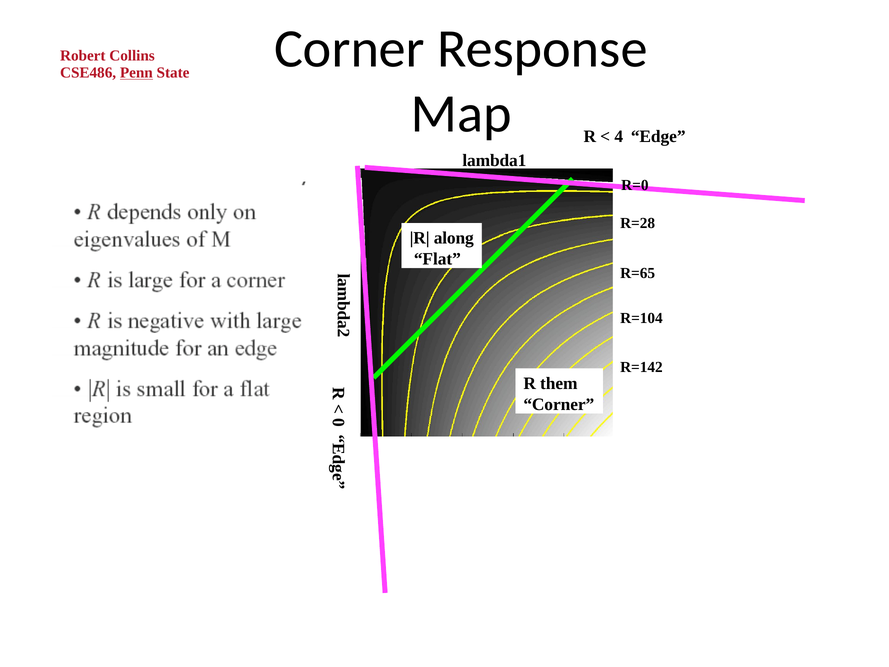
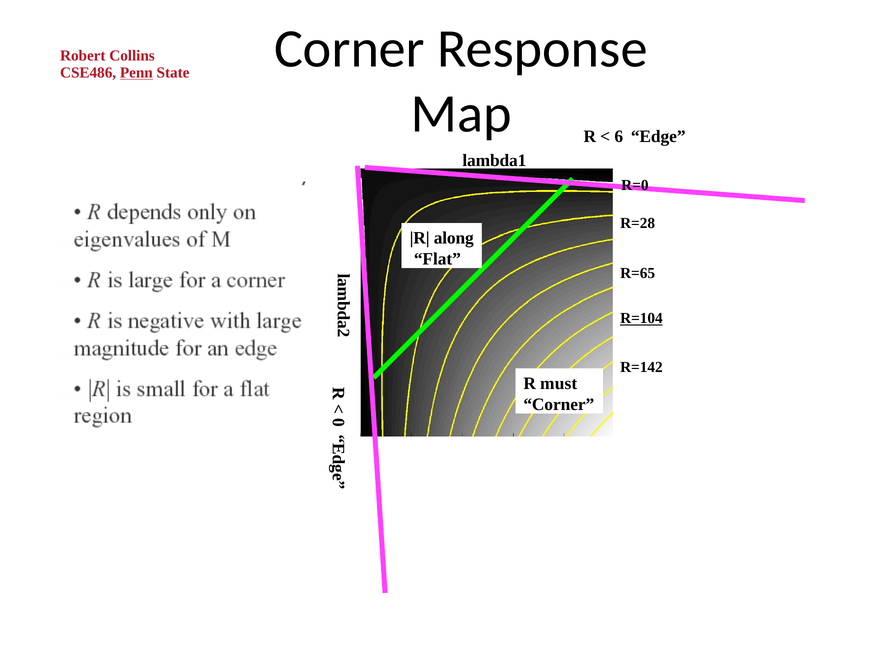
4: 4 -> 6
R=104 underline: none -> present
them: them -> must
